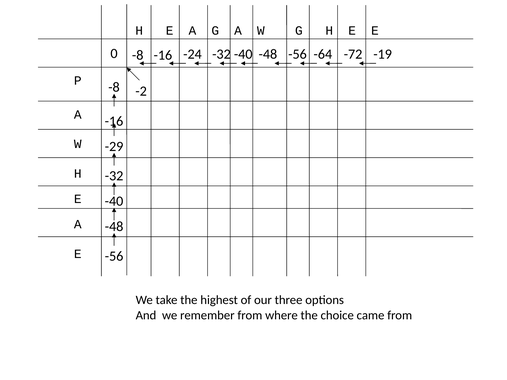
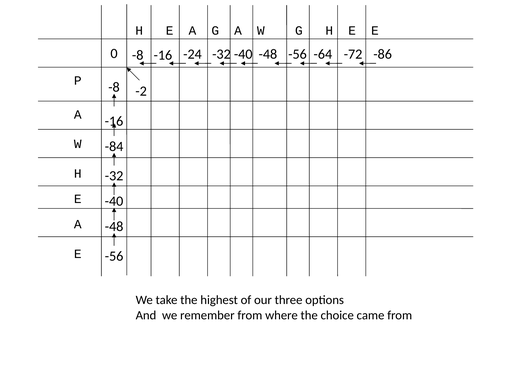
-19: -19 -> -86
-29: -29 -> -84
